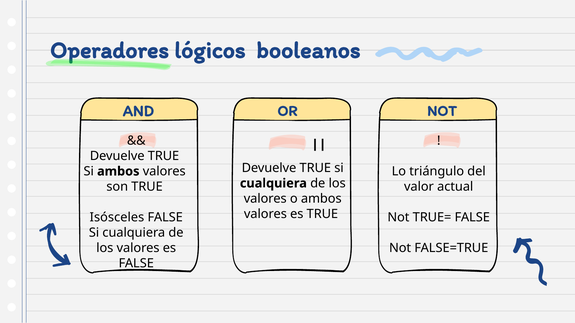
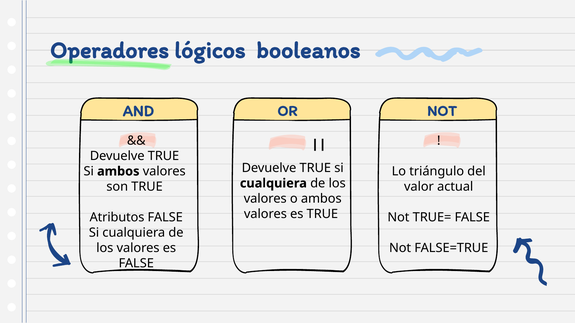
Isósceles: Isósceles -> Atributos
